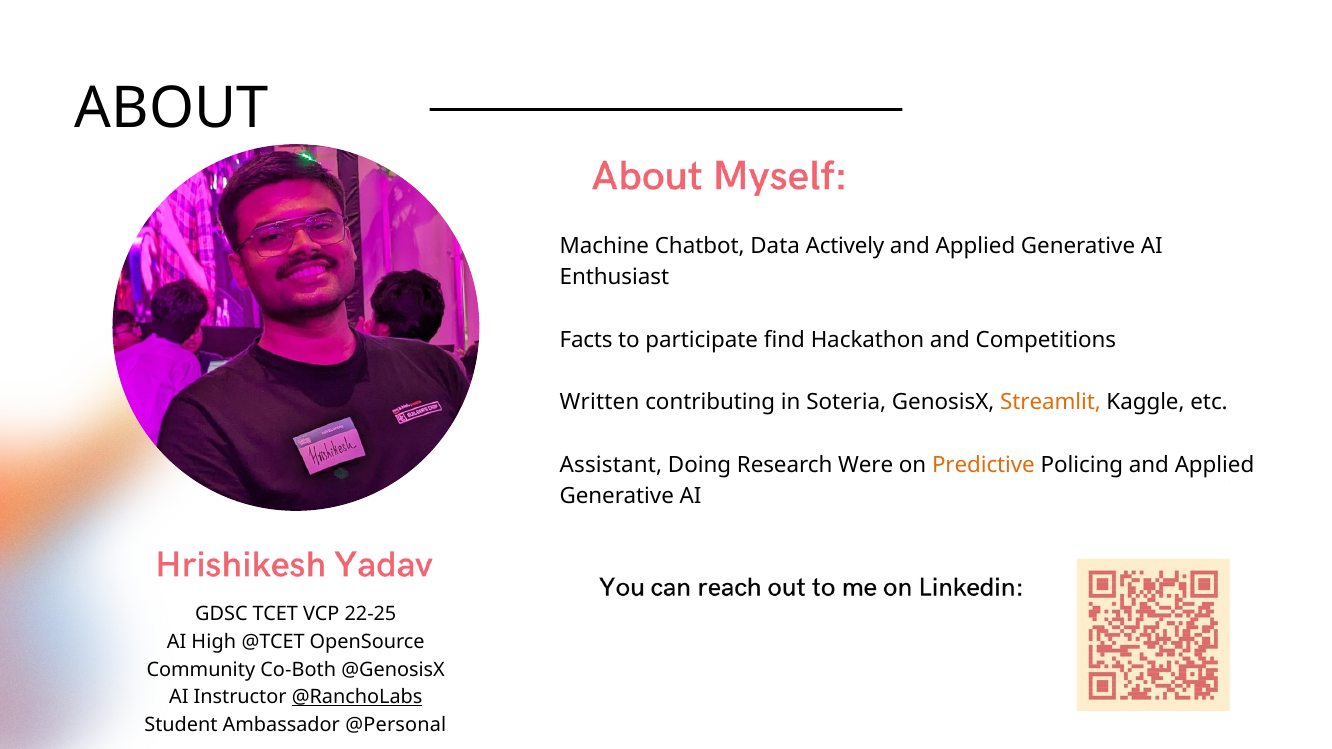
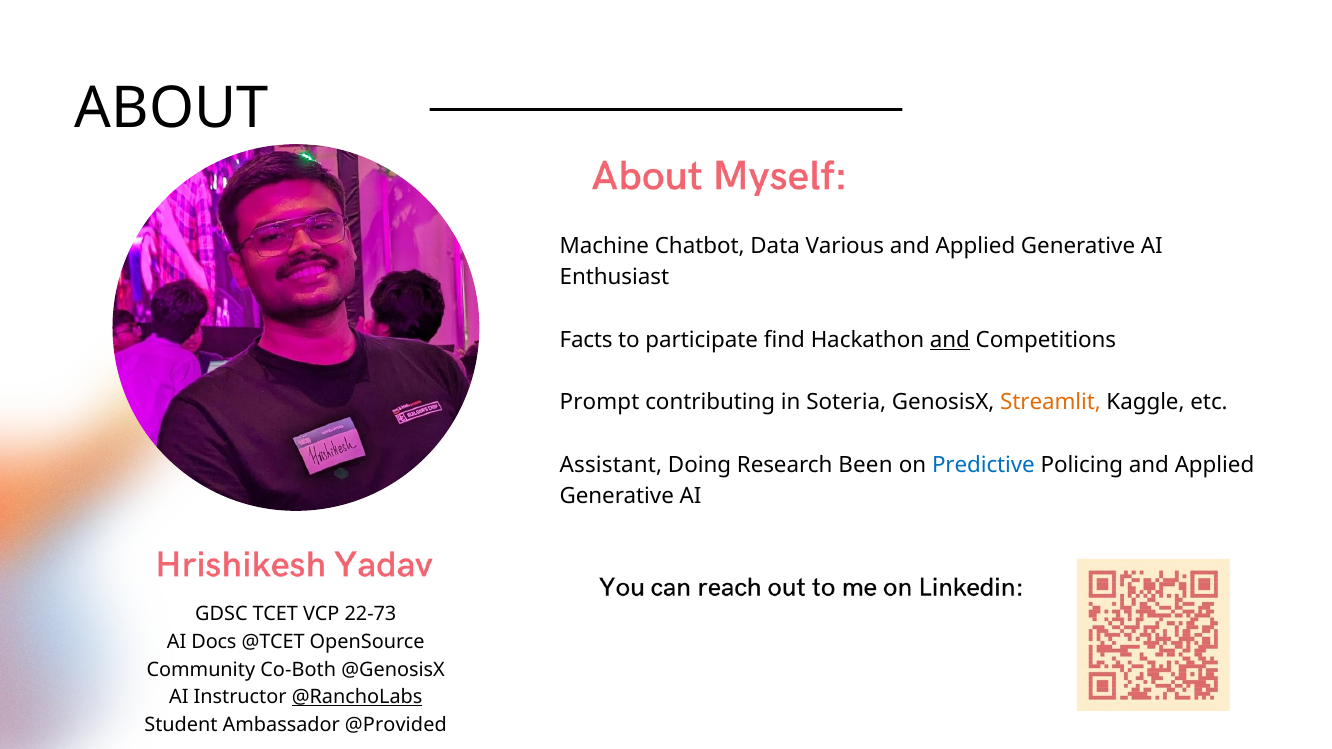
Actively: Actively -> Various
and at (950, 340) underline: none -> present
Written: Written -> Prompt
Were: Were -> Been
Predictive colour: orange -> blue
22-25: 22-25 -> 22-73
High: High -> Docs
@Personal: @Personal -> @Provided
